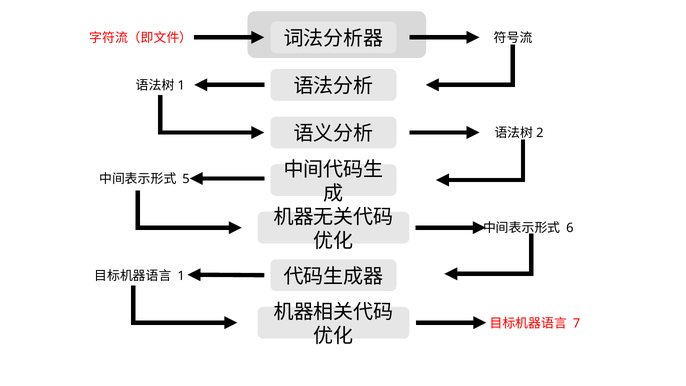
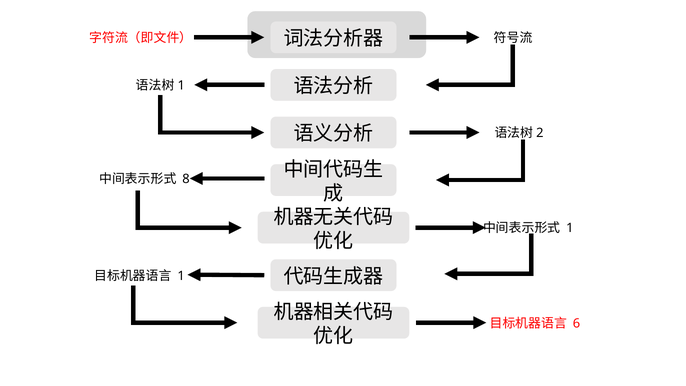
5: 5 -> 8
6 at (570, 228): 6 -> 1
7: 7 -> 6
